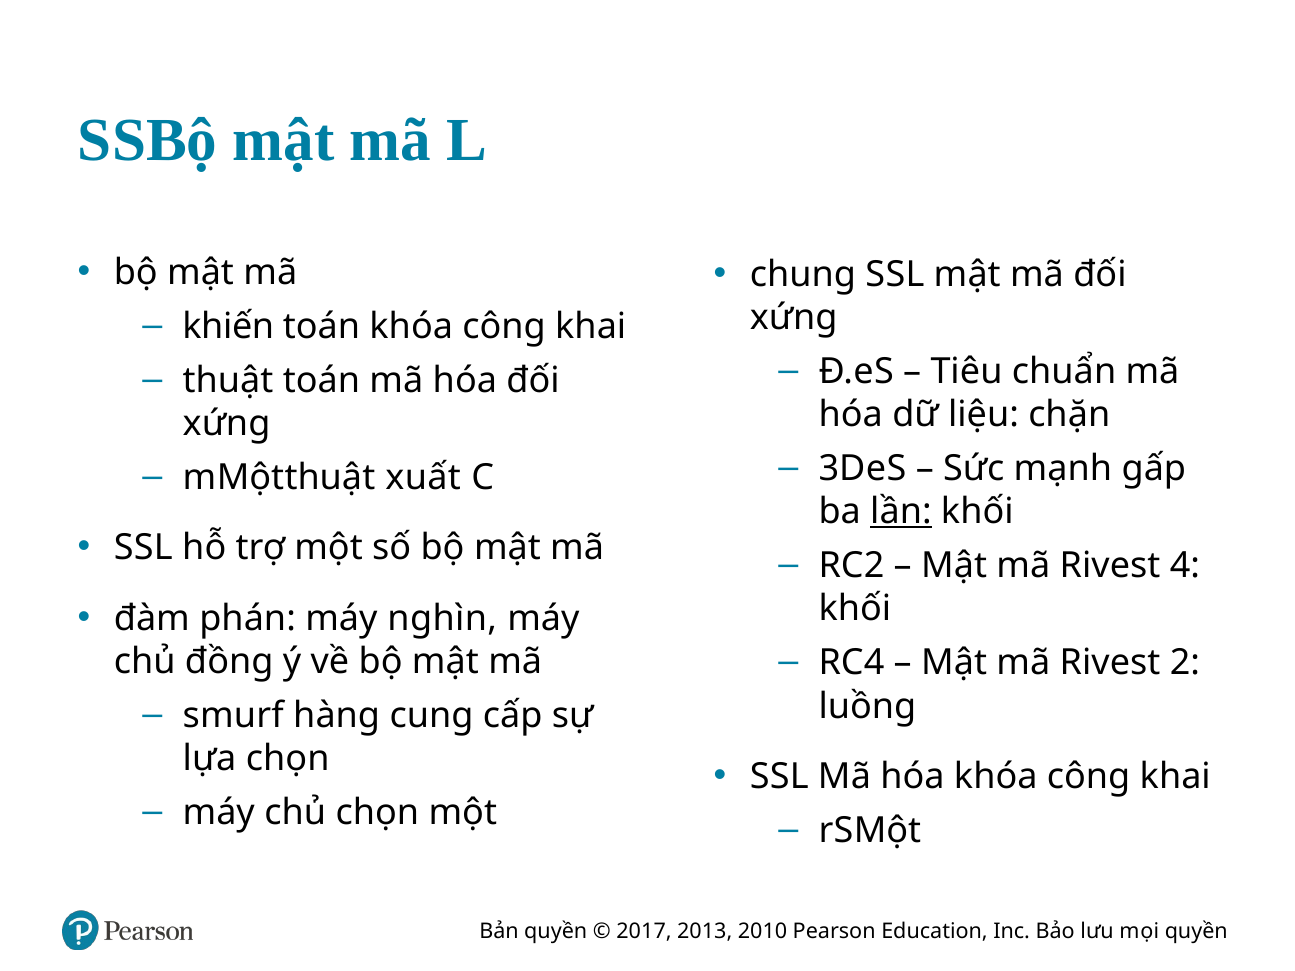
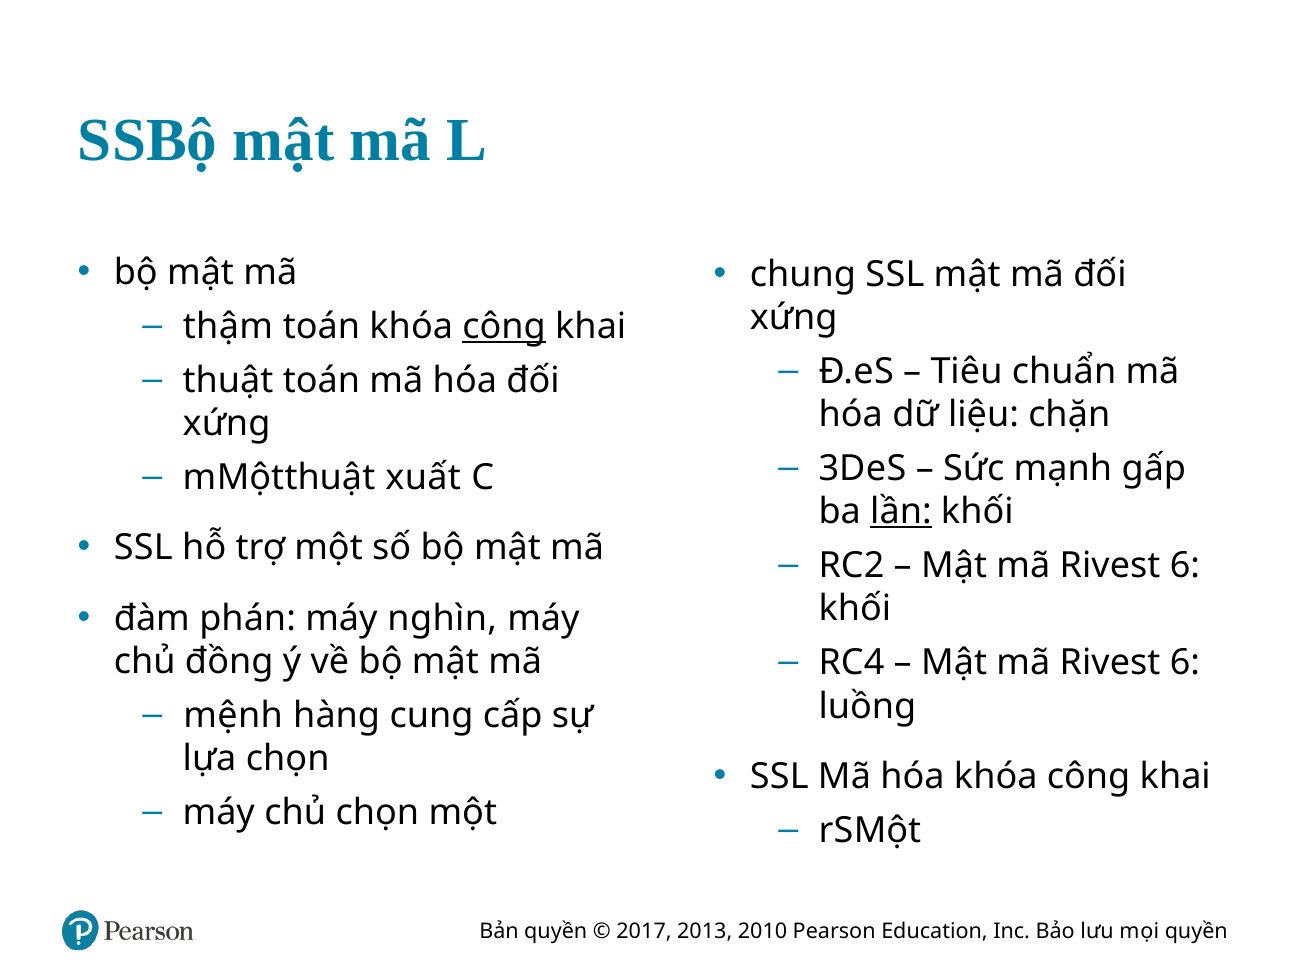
khiến: khiến -> thậm
công at (504, 327) underline: none -> present
4 at (1185, 566): 4 -> 6
2 at (1185, 663): 2 -> 6
smurf: smurf -> mệnh
